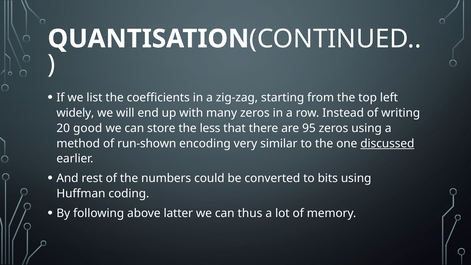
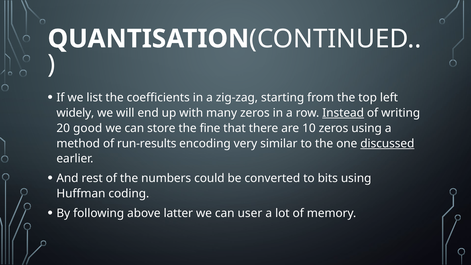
Instead underline: none -> present
less: less -> fine
95: 95 -> 10
run-shown: run-shown -> run-results
thus: thus -> user
